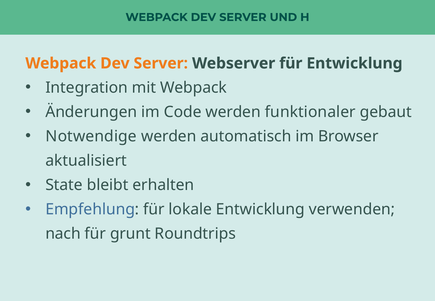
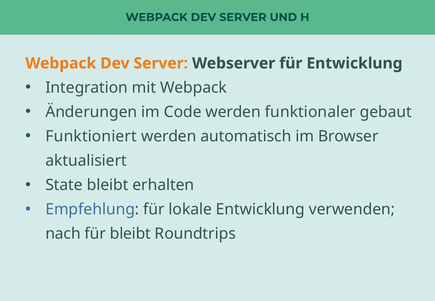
Notwendige: Notwendige -> Funktioniert
für grunt: grunt -> bleibt
